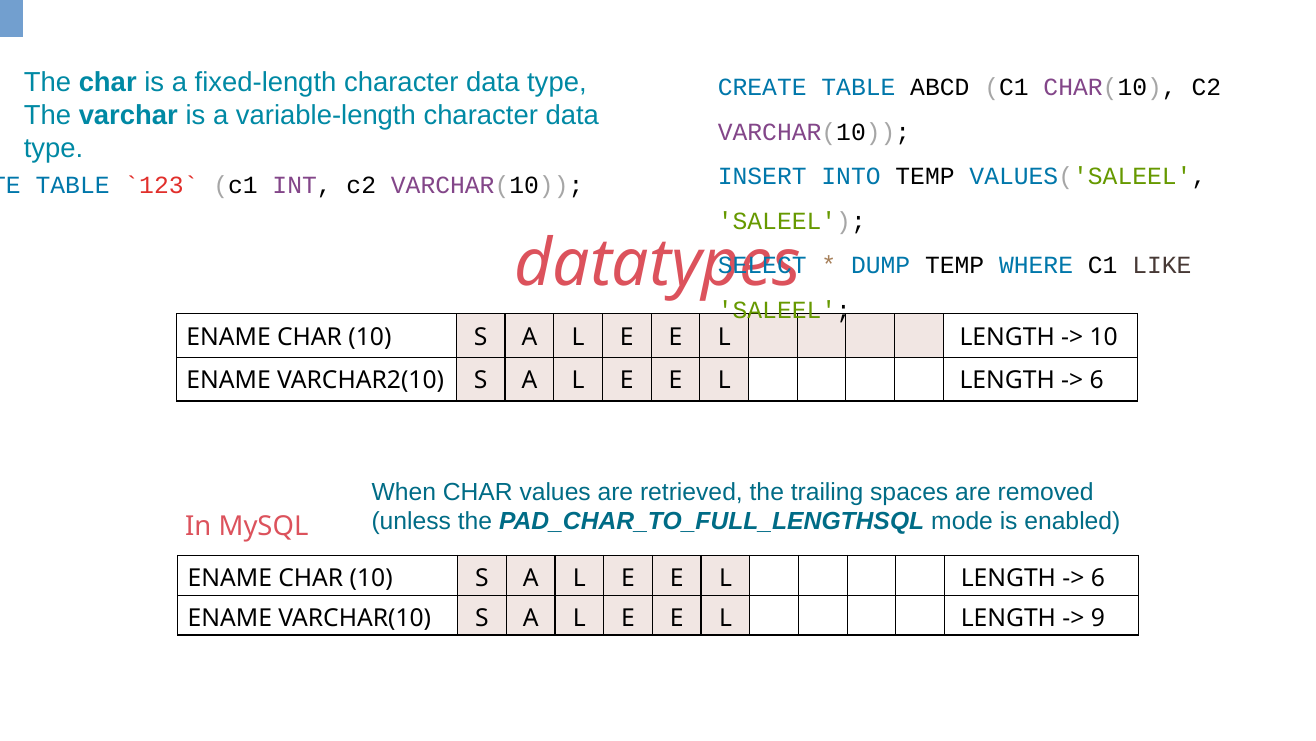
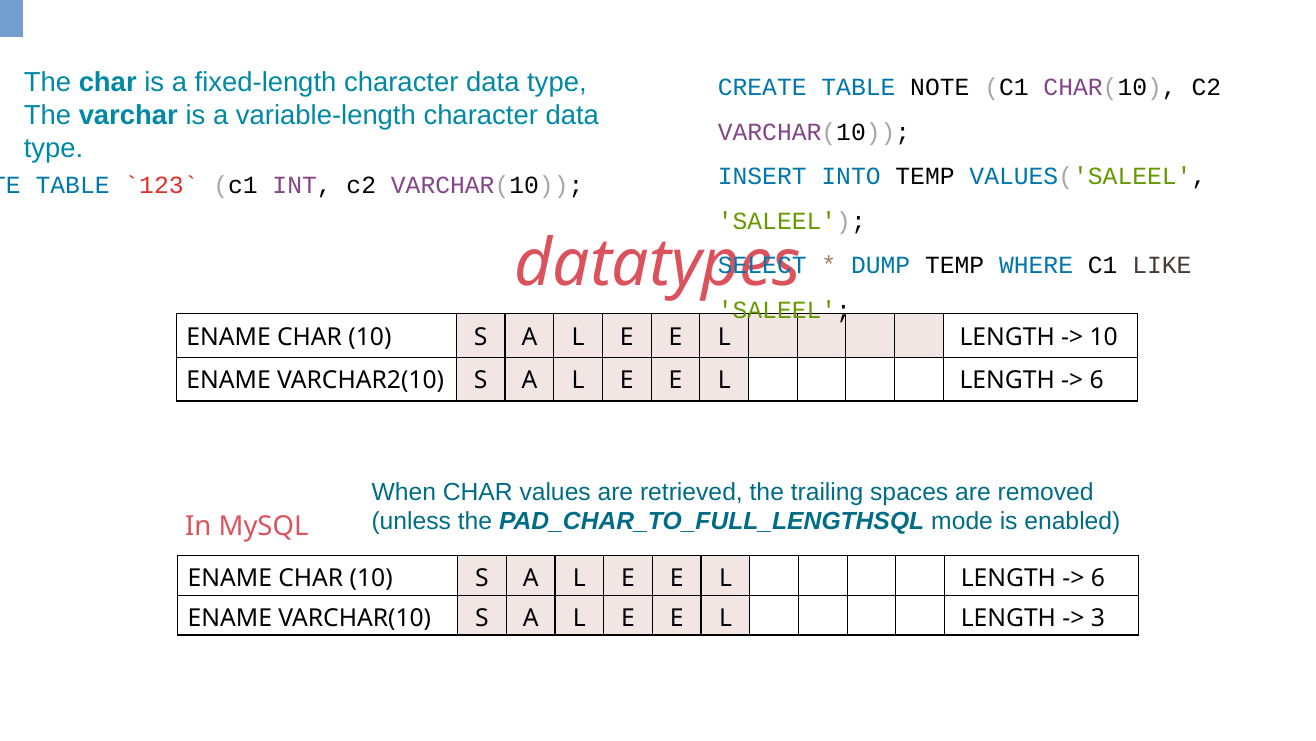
ABCD: ABCD -> NOTE
9: 9 -> 3
